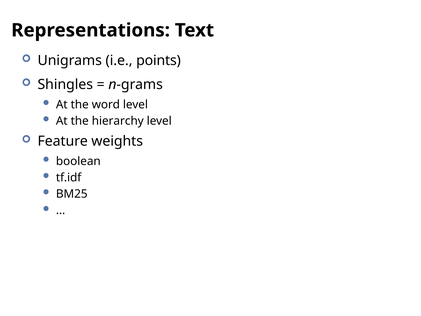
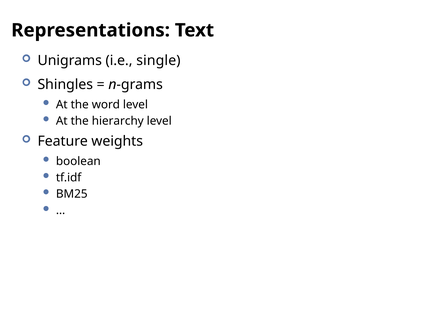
points: points -> single
